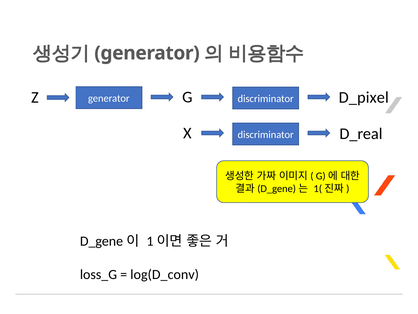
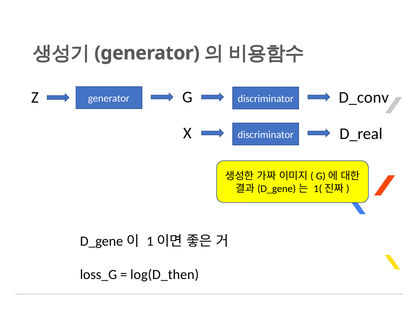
D_pixel: D_pixel -> D_conv
log(D_conv: log(D_conv -> log(D_then
